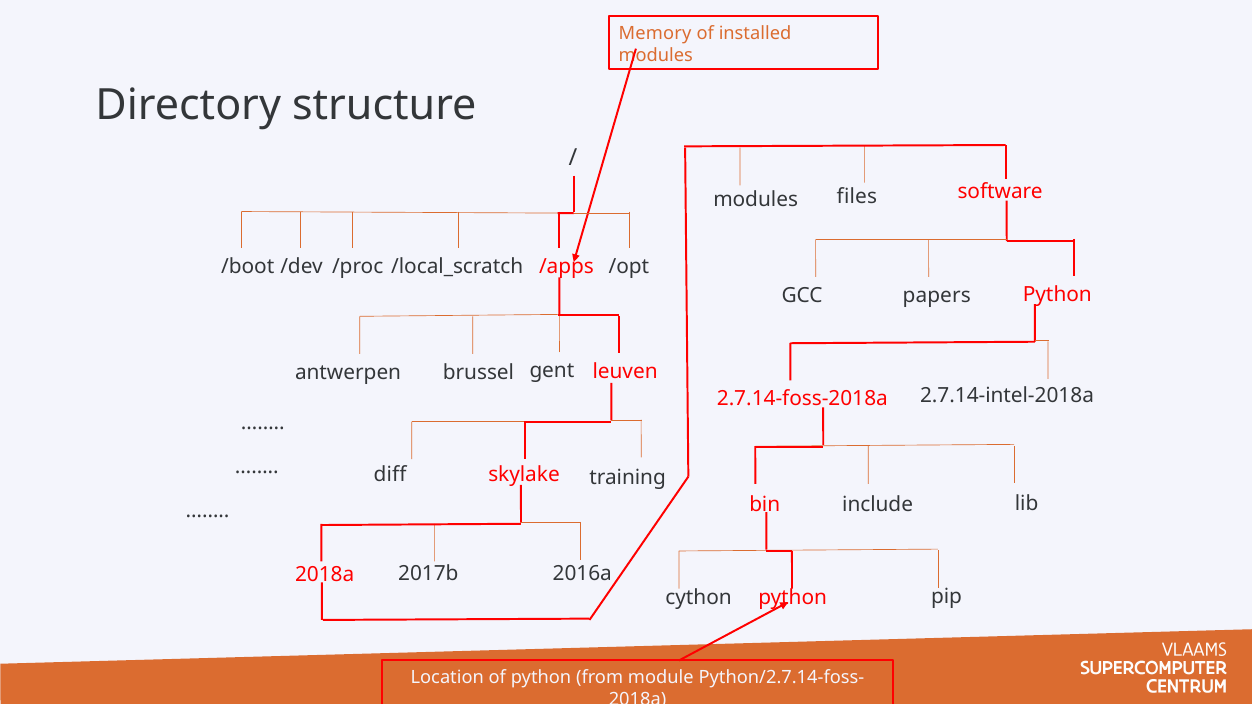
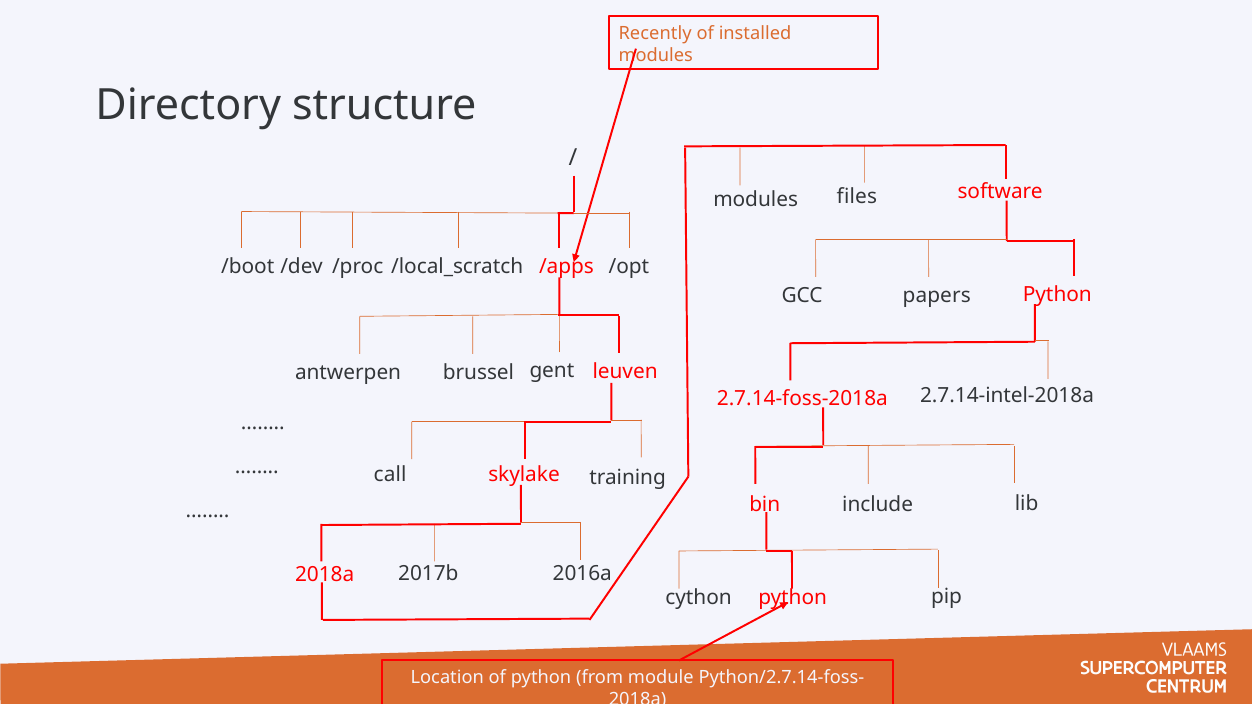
Memory: Memory -> Recently
diff: diff -> call
